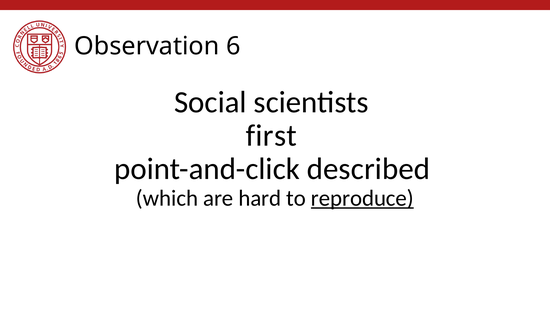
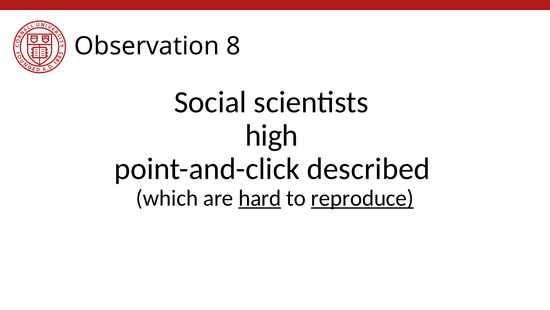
6: 6 -> 8
first: first -> high
hard underline: none -> present
